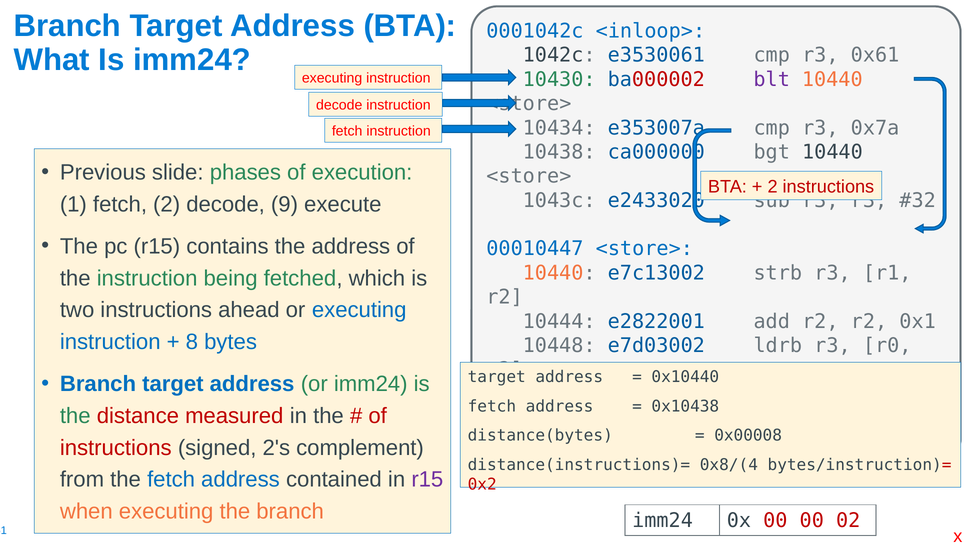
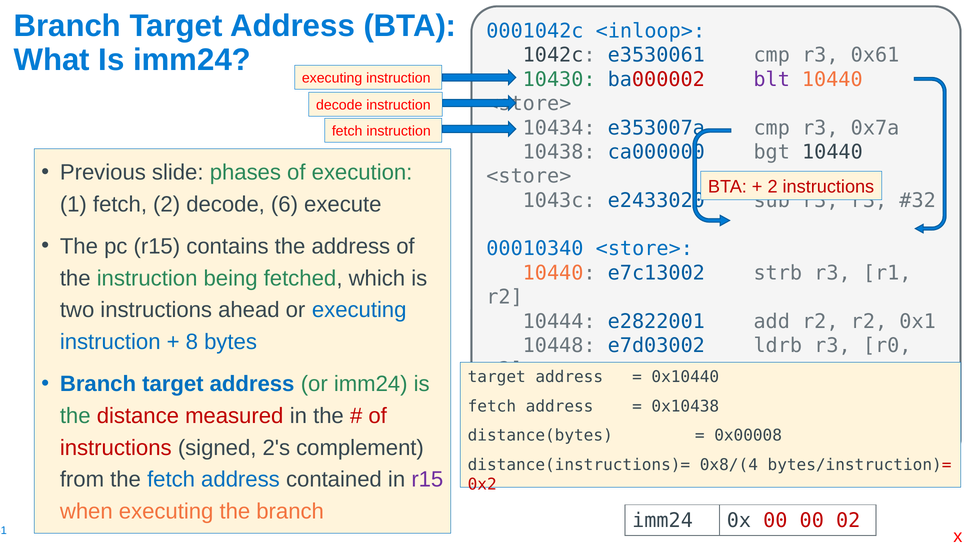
9: 9 -> 6
00010447: 00010447 -> 00010340
